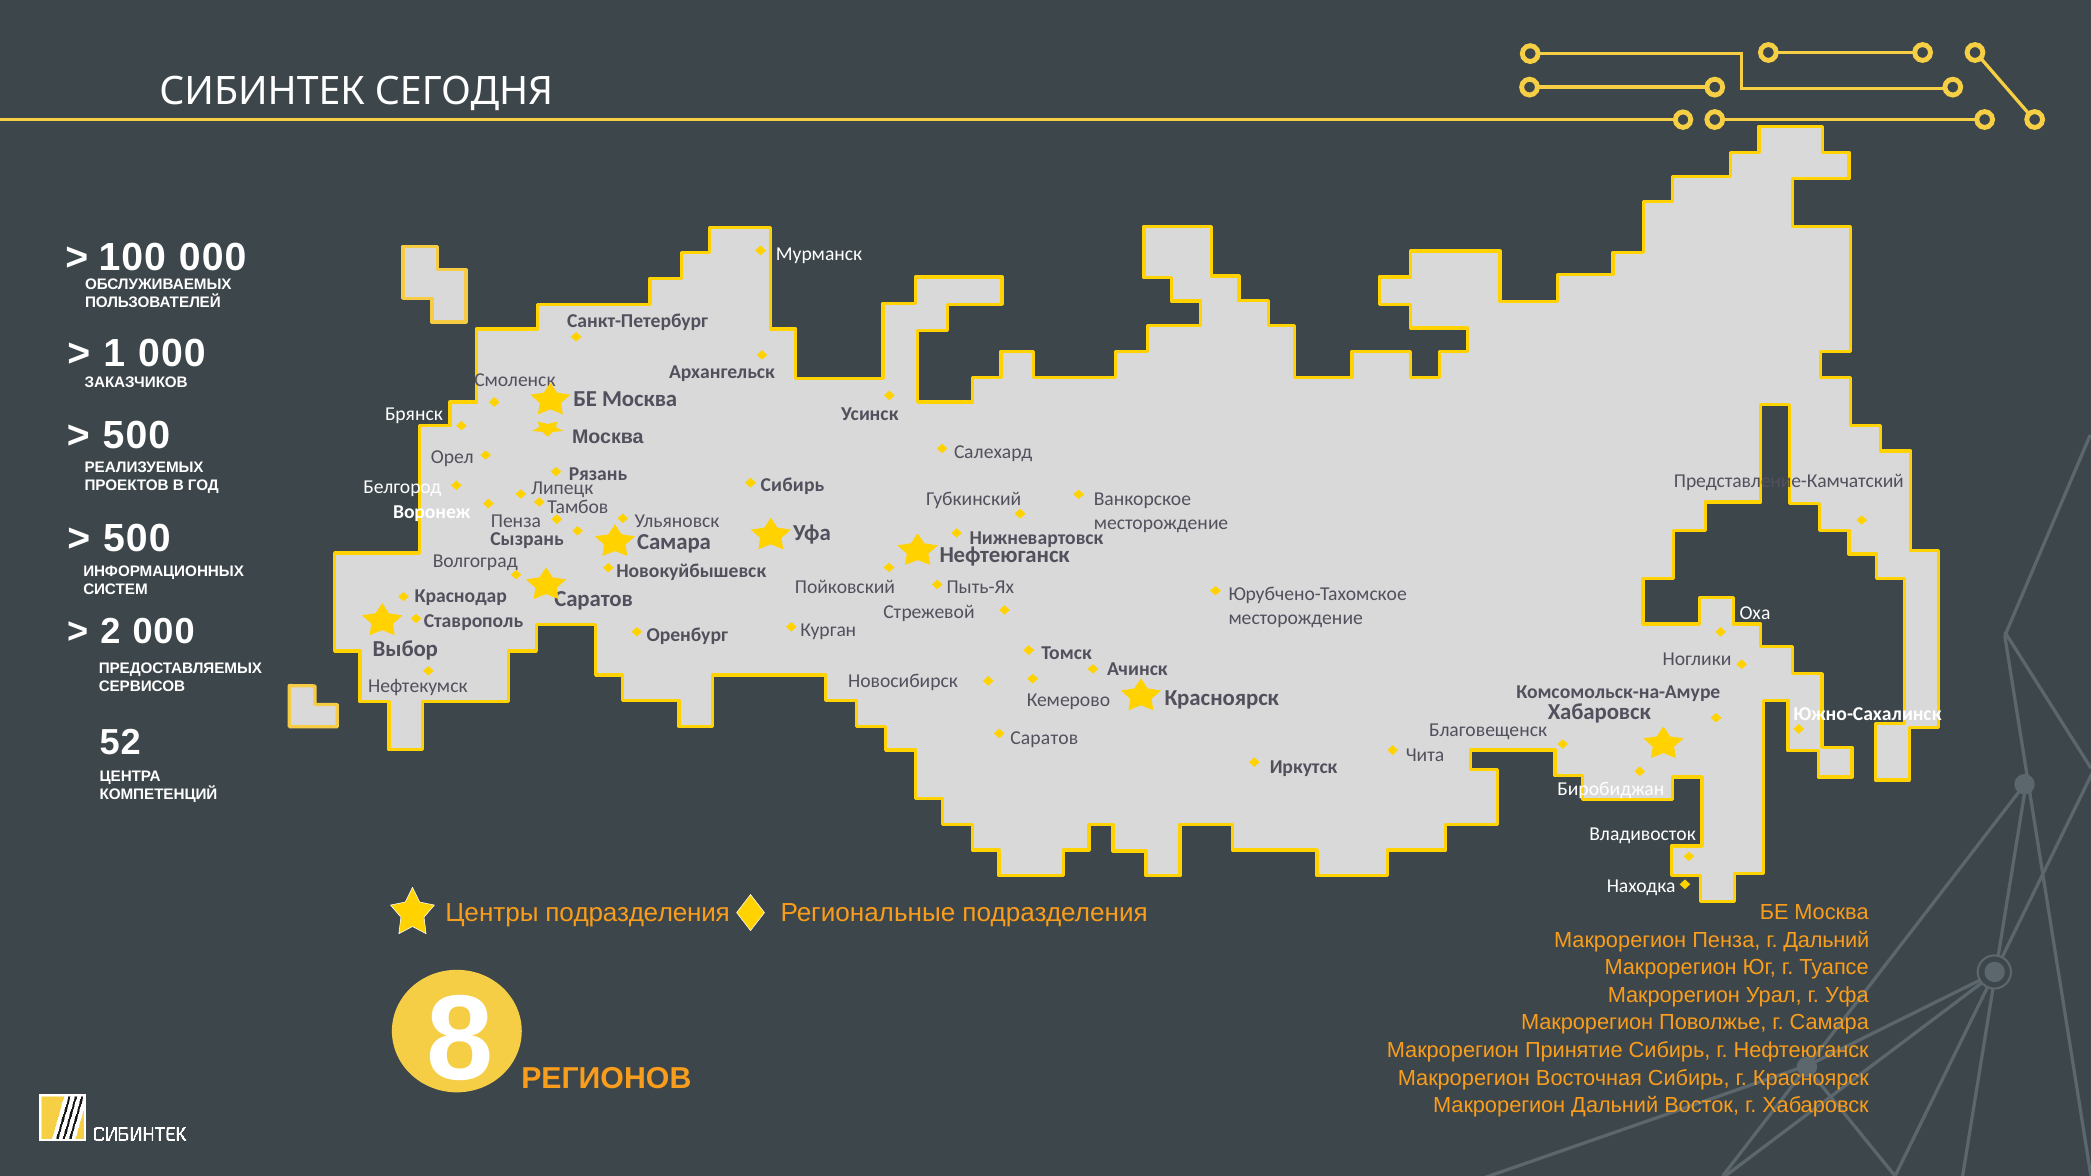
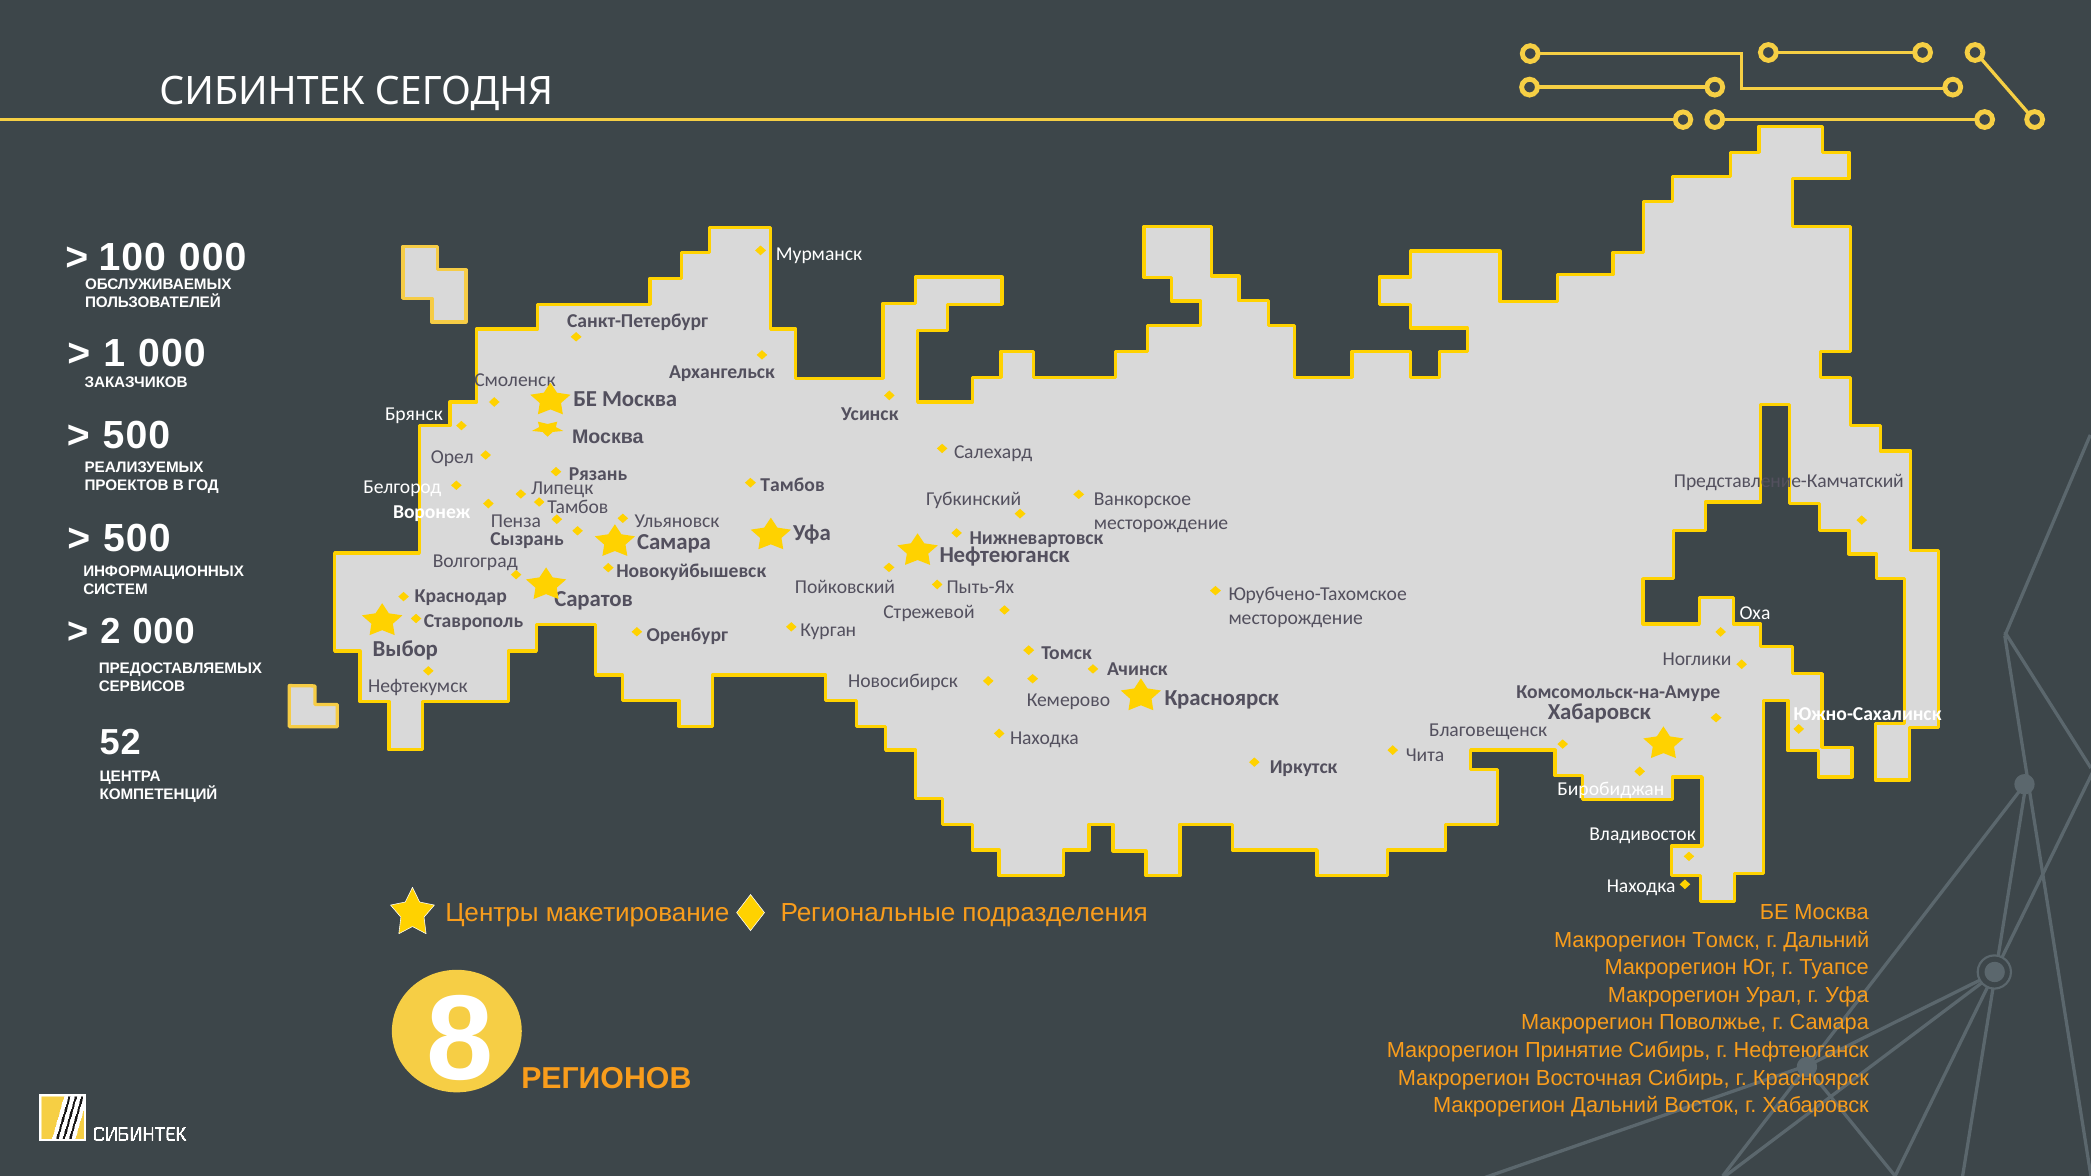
Сибирь at (792, 485): Сибирь -> Тамбов
Саратов at (1044, 738): Саратов -> Находка
Центры подразделения: подразделения -> макетирование
Макрорегион Пенза: Пенза -> Томск
